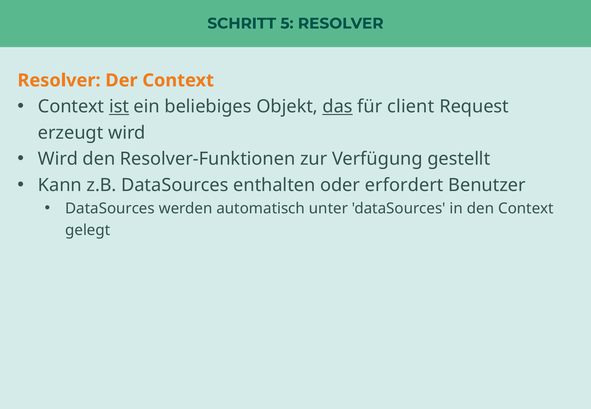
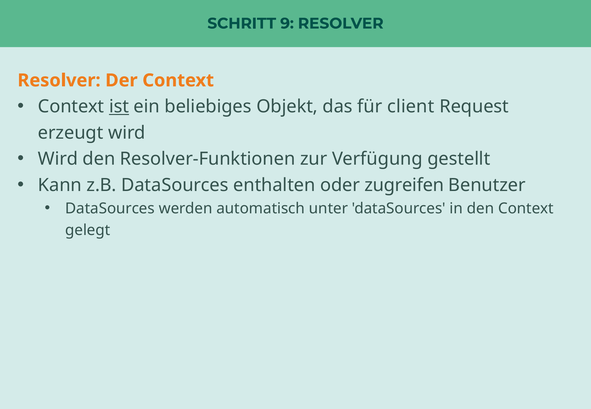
5: 5 -> 9
das underline: present -> none
erfordert: erfordert -> zugreifen
